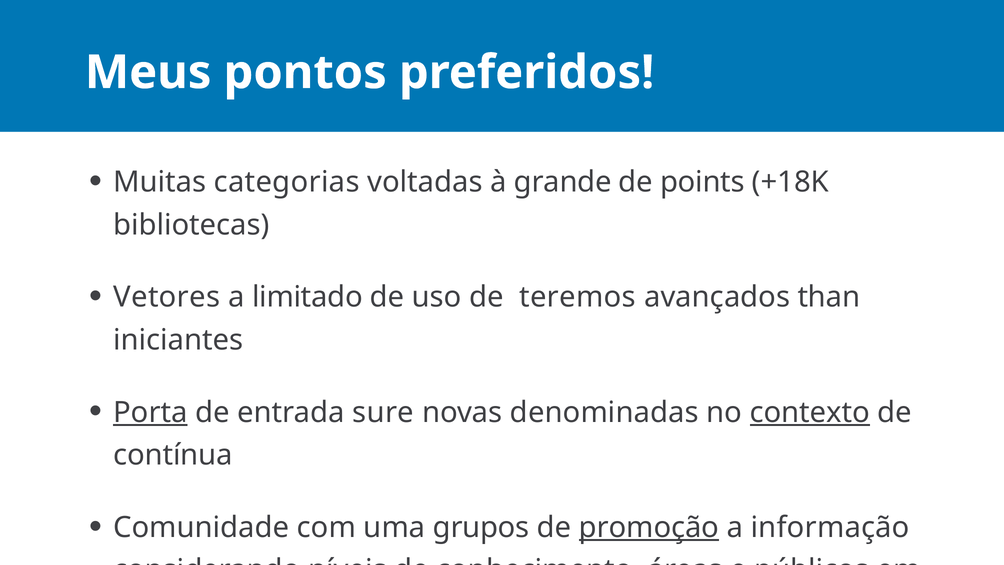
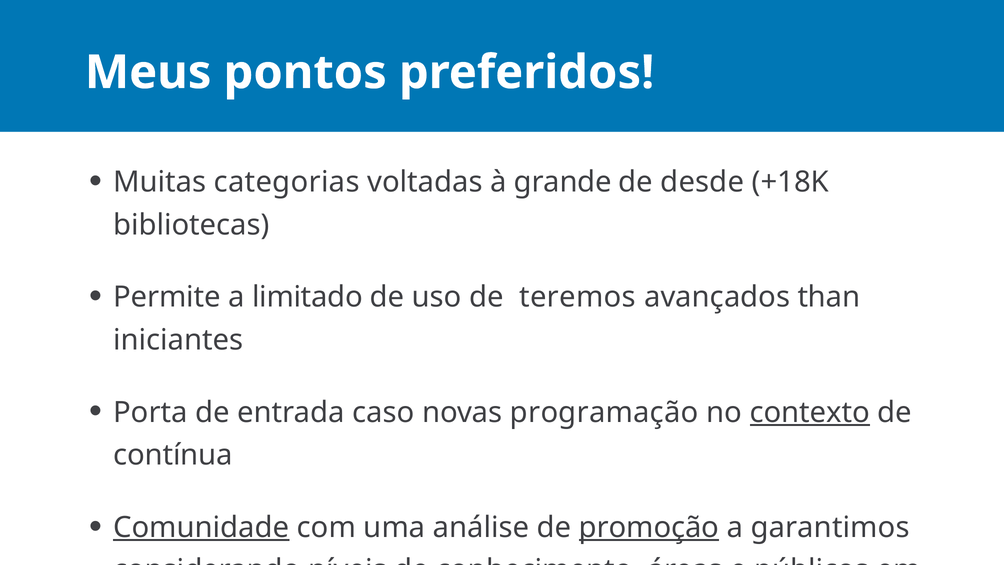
points: points -> desde
Vetores: Vetores -> Permite
Porta underline: present -> none
sure: sure -> caso
denominadas: denominadas -> programação
Comunidade underline: none -> present
grupos: grupos -> análise
informação: informação -> garantimos
